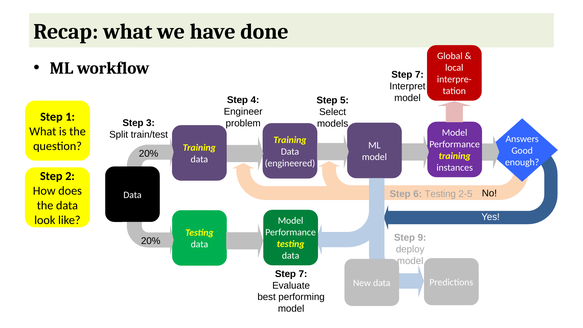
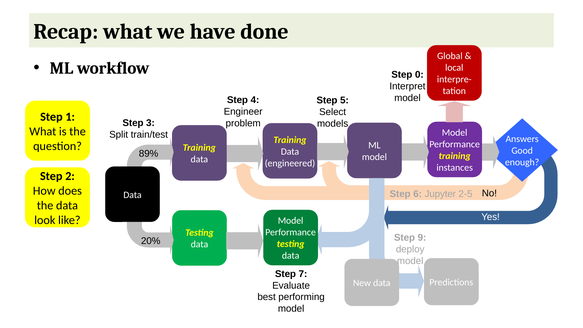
7 at (419, 75): 7 -> 0
20% at (149, 154): 20% -> 89%
Testing at (440, 194): Testing -> Jupyter
